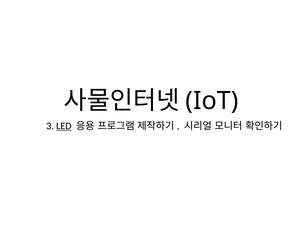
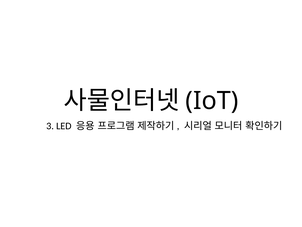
LED underline: present -> none
